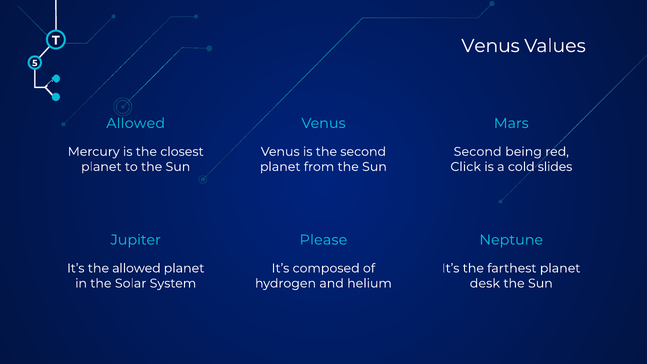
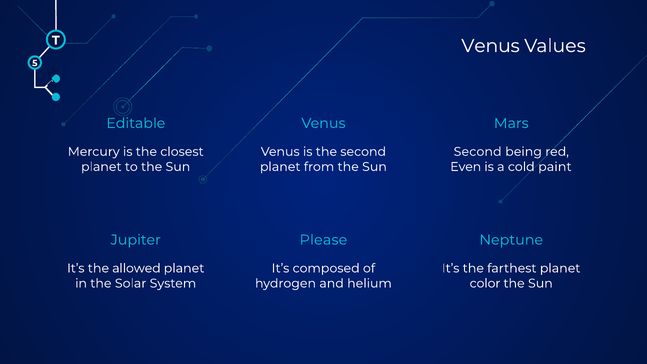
Allowed at (136, 123): Allowed -> Editable
Click: Click -> Even
slides: slides -> paint
desk: desk -> color
